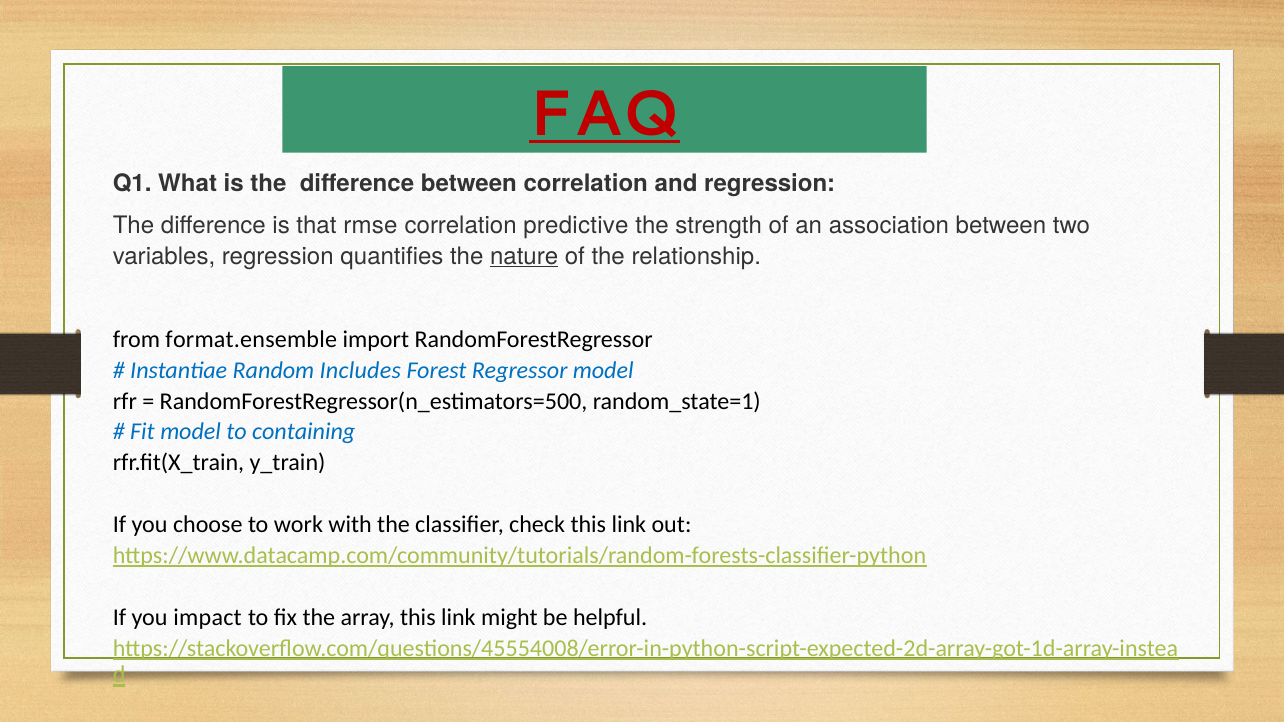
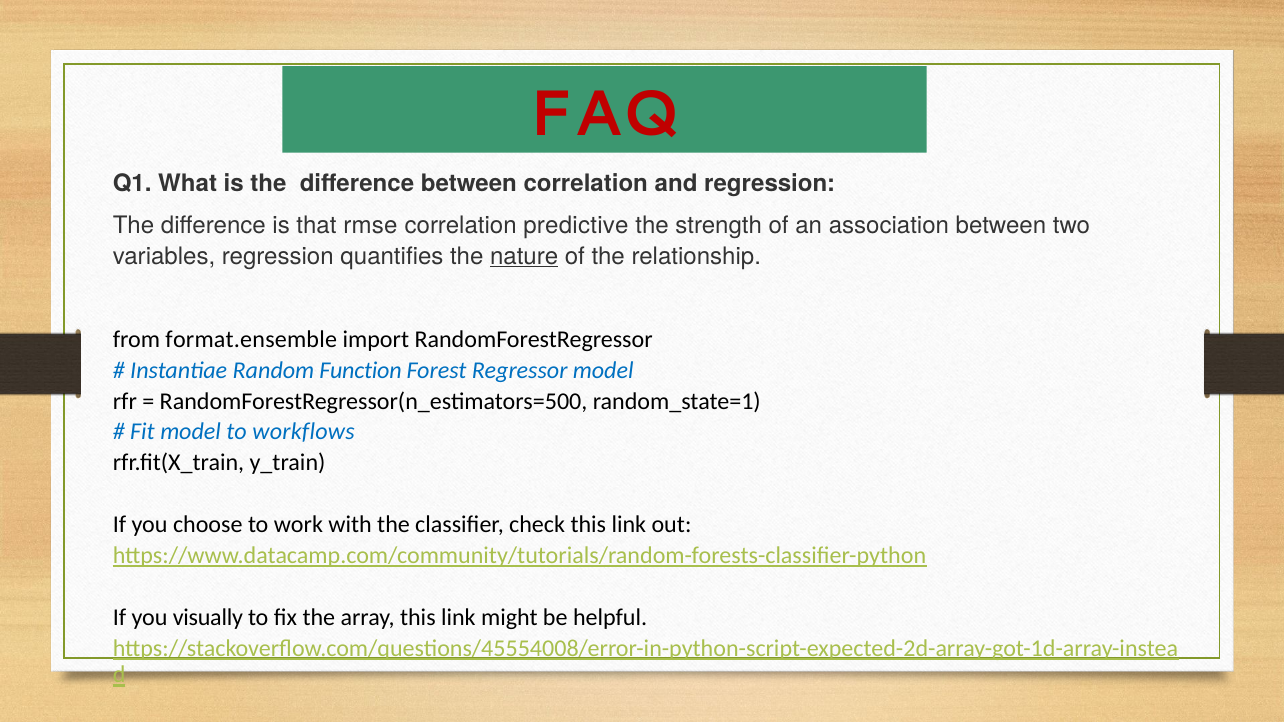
FAQ underline: present -> none
Includes: Includes -> Function
containing: containing -> workflows
impact: impact -> visually
